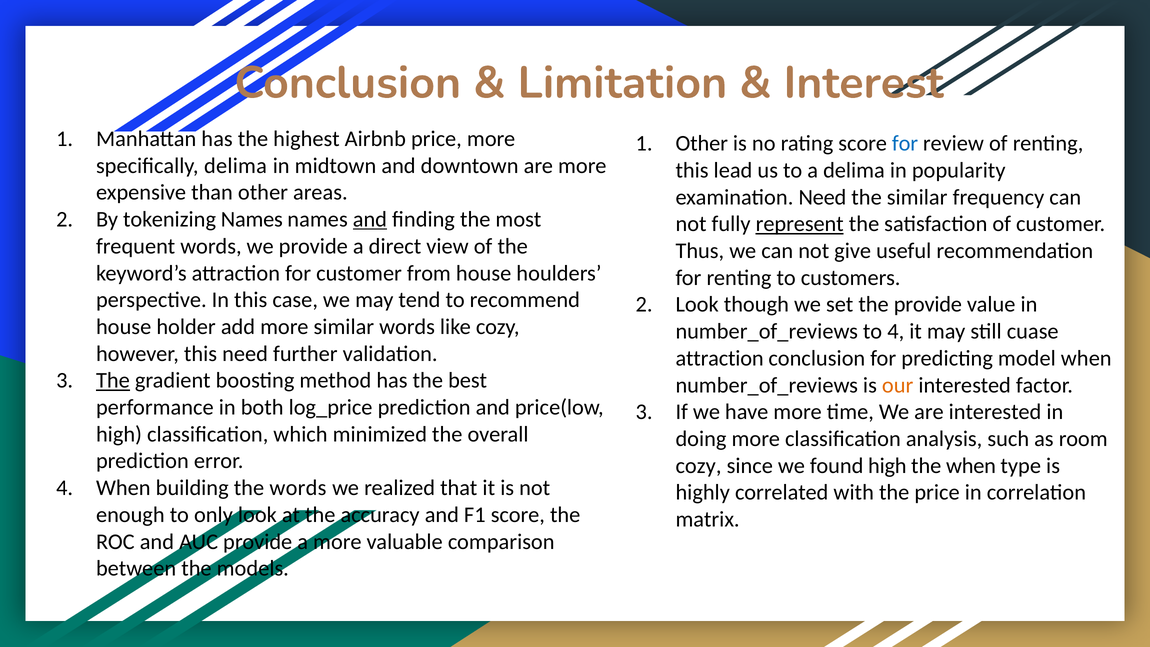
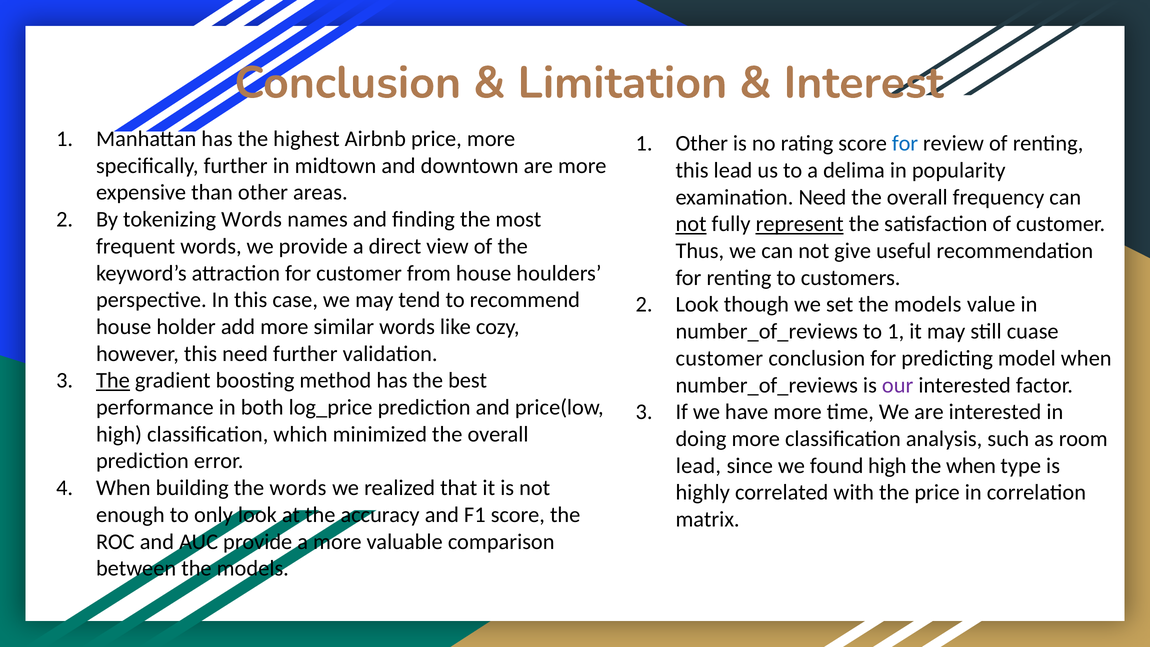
specifically delima: delima -> further
similar at (917, 197): similar -> overall
tokenizing Names: Names -> Words
and at (370, 219) underline: present -> none
not at (691, 224) underline: none -> present
set the provide: provide -> models
to 4: 4 -> 1
attraction at (720, 358): attraction -> customer
our colour: orange -> purple
cozy at (698, 466): cozy -> lead
